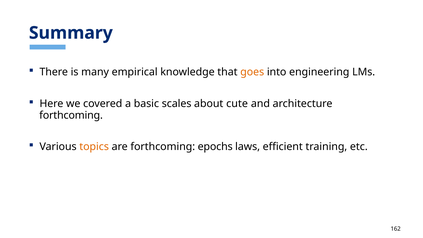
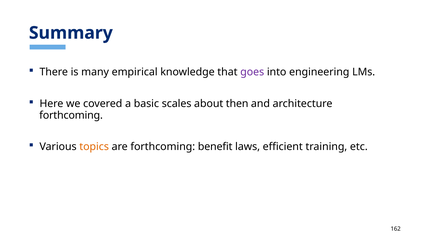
goes colour: orange -> purple
cute: cute -> then
epochs: epochs -> benefit
